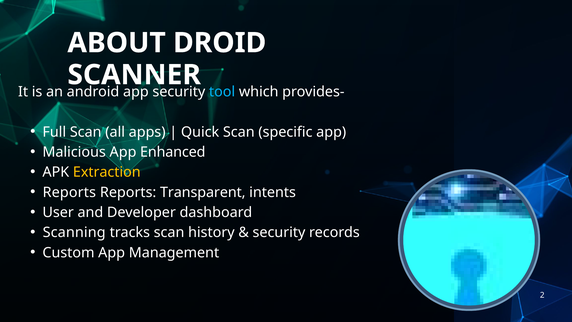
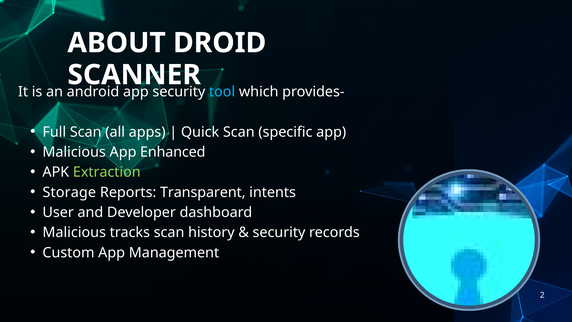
Extraction colour: yellow -> light green
Reports at (69, 192): Reports -> Storage
Scanning at (74, 232): Scanning -> Malicious
